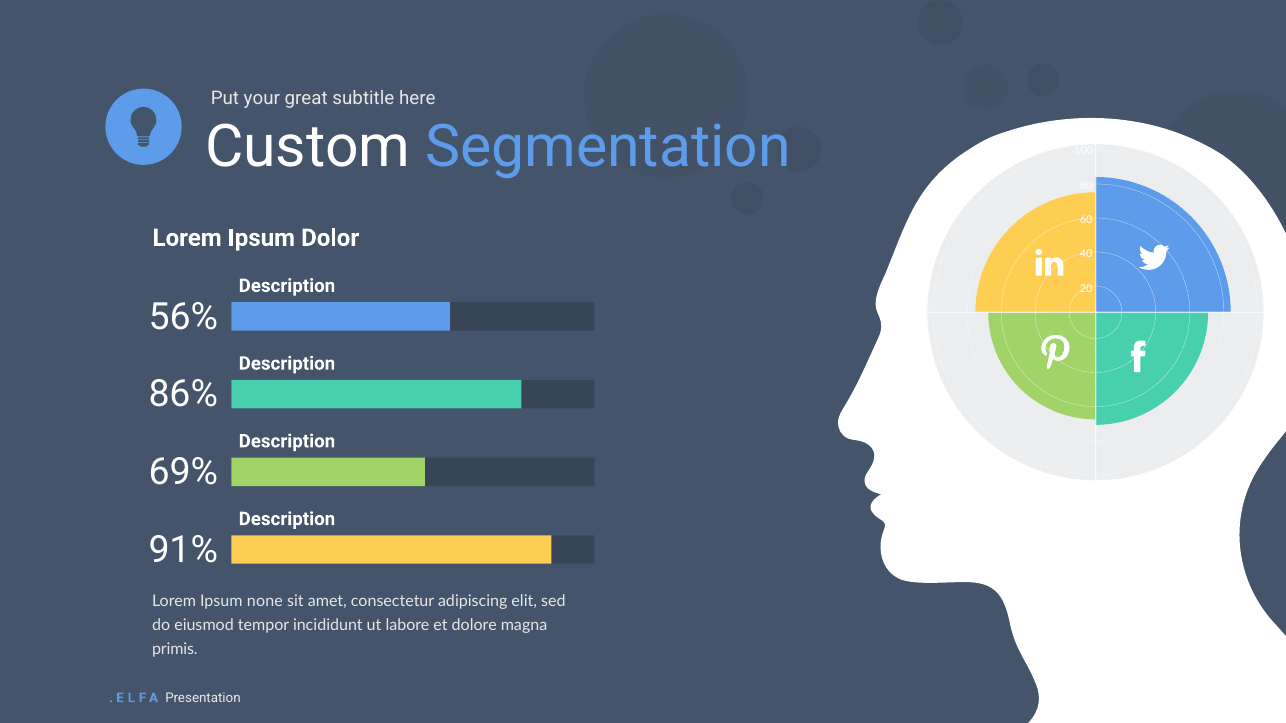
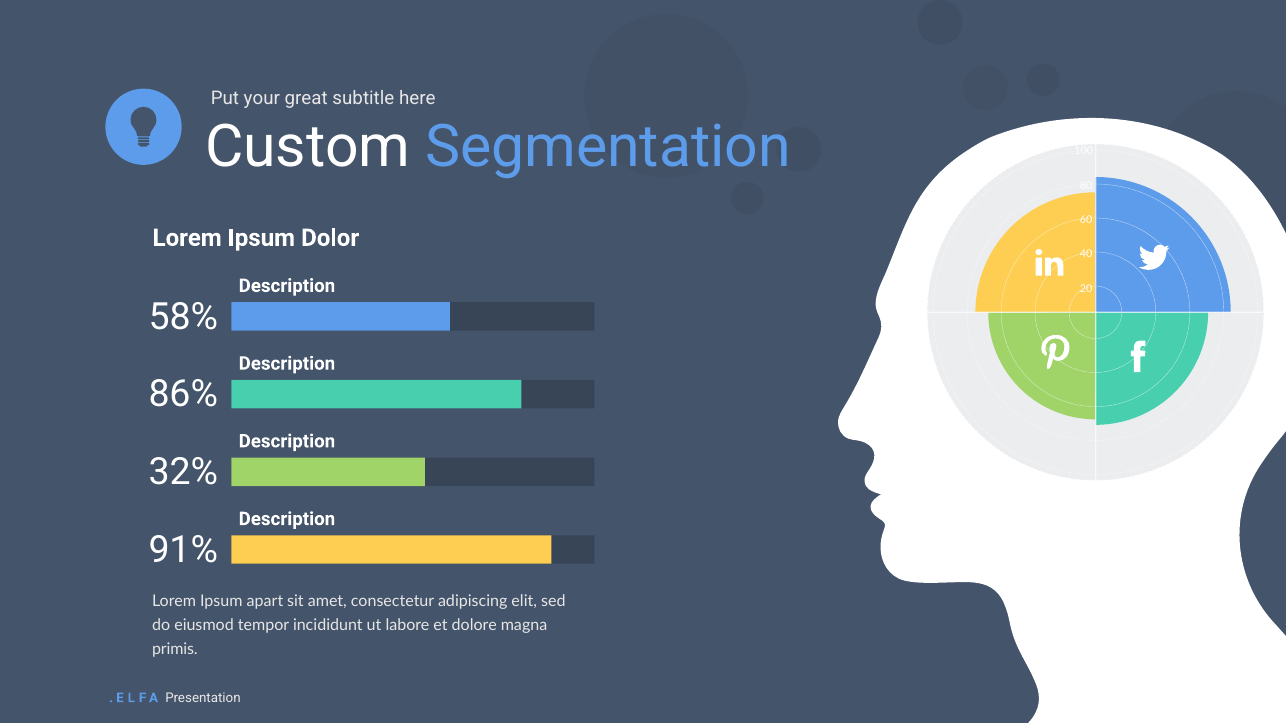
56%: 56% -> 58%
69%: 69% -> 32%
none: none -> apart
